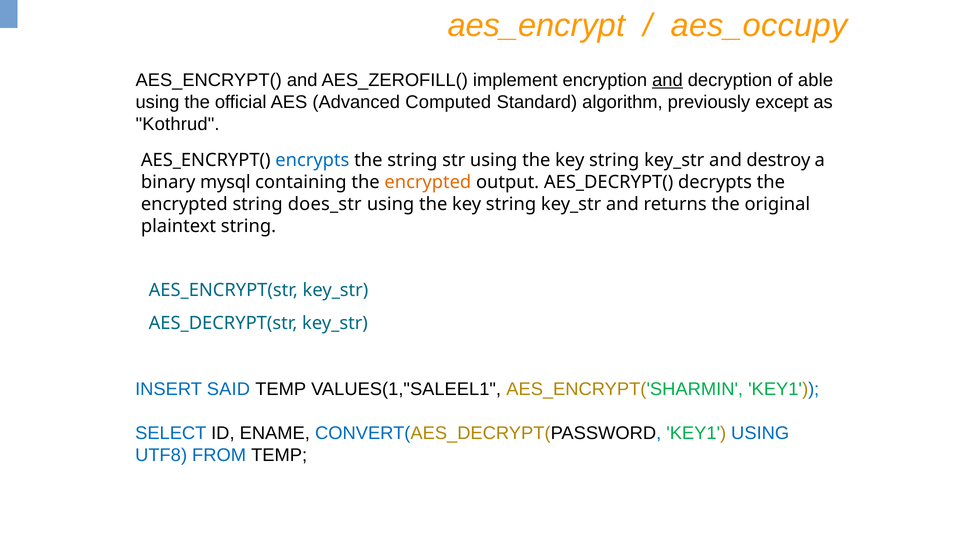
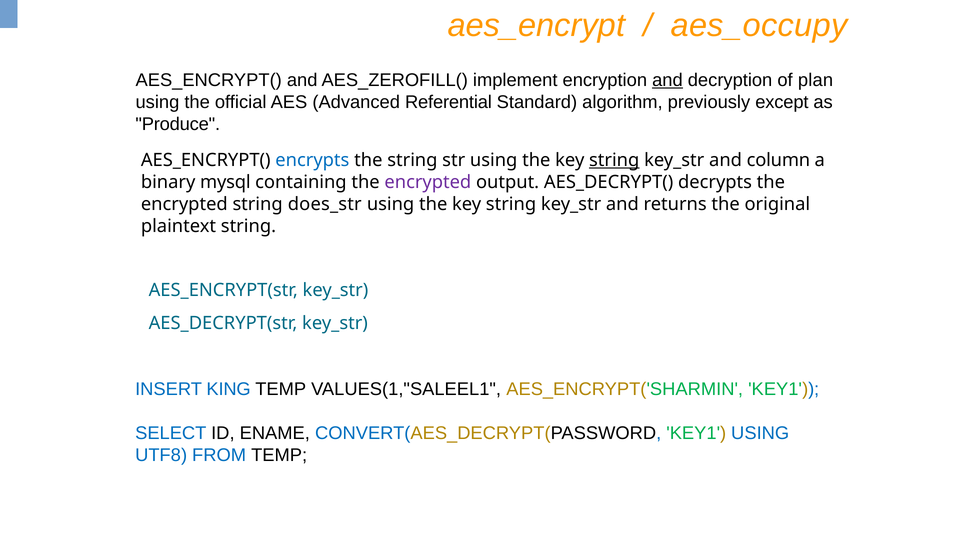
able: able -> plan
Computed: Computed -> Referential
Kothrud: Kothrud -> Produce
string at (614, 160) underline: none -> present
destroy: destroy -> column
encrypted at (428, 182) colour: orange -> purple
SAID: SAID -> KING
